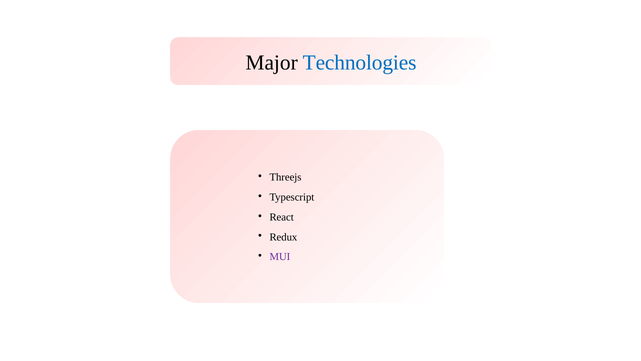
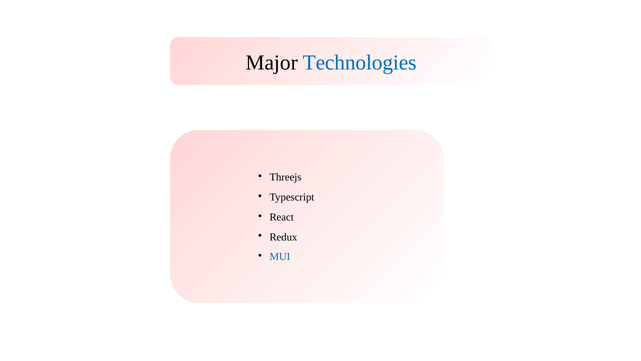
MUI colour: purple -> blue
